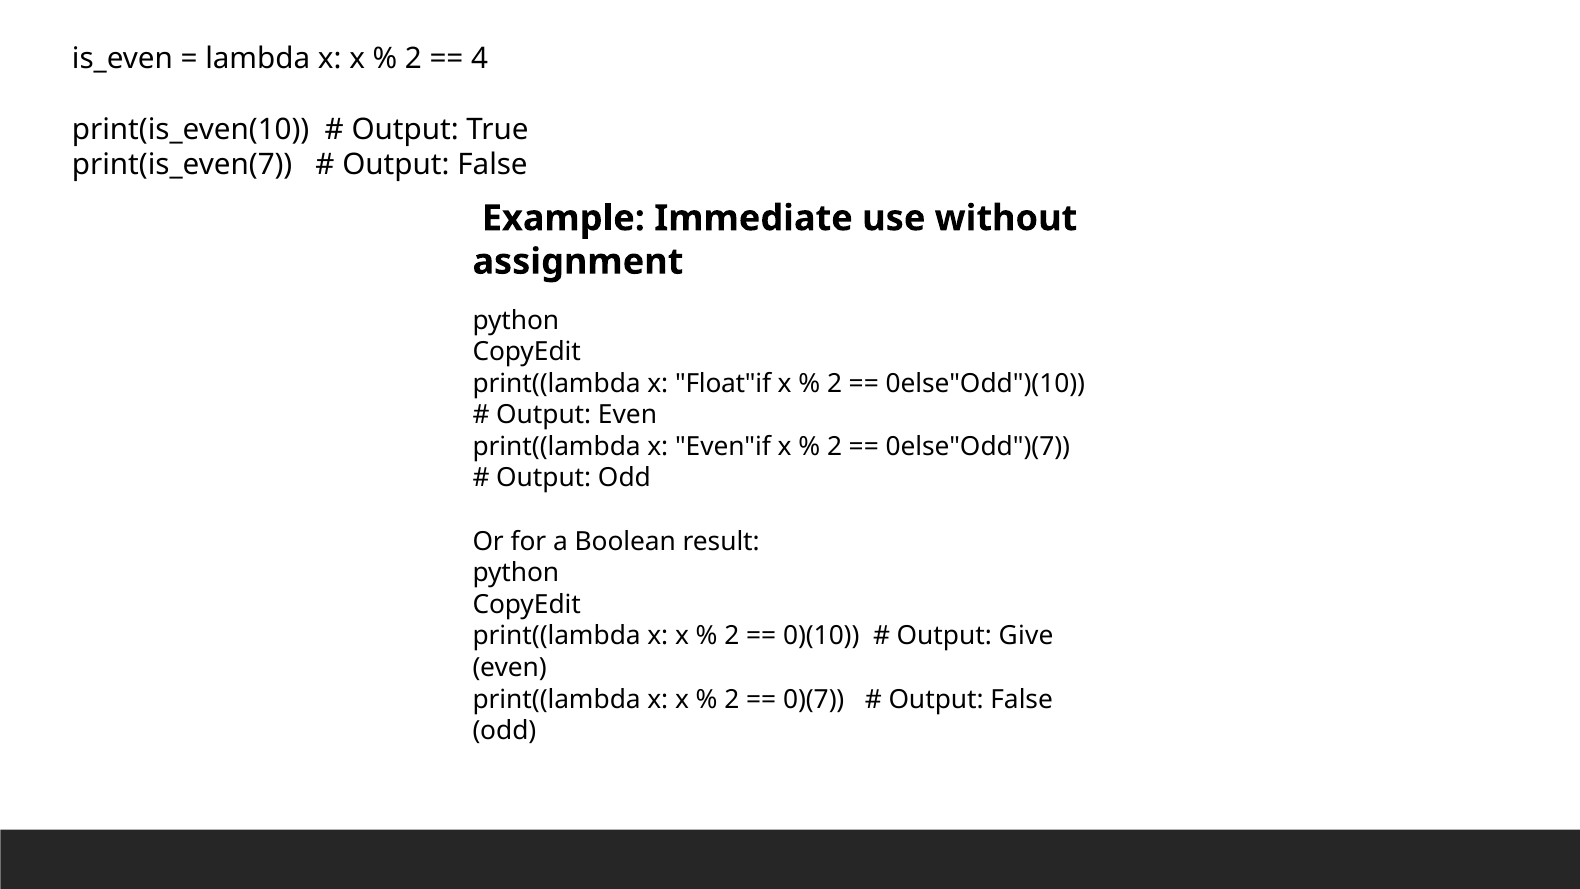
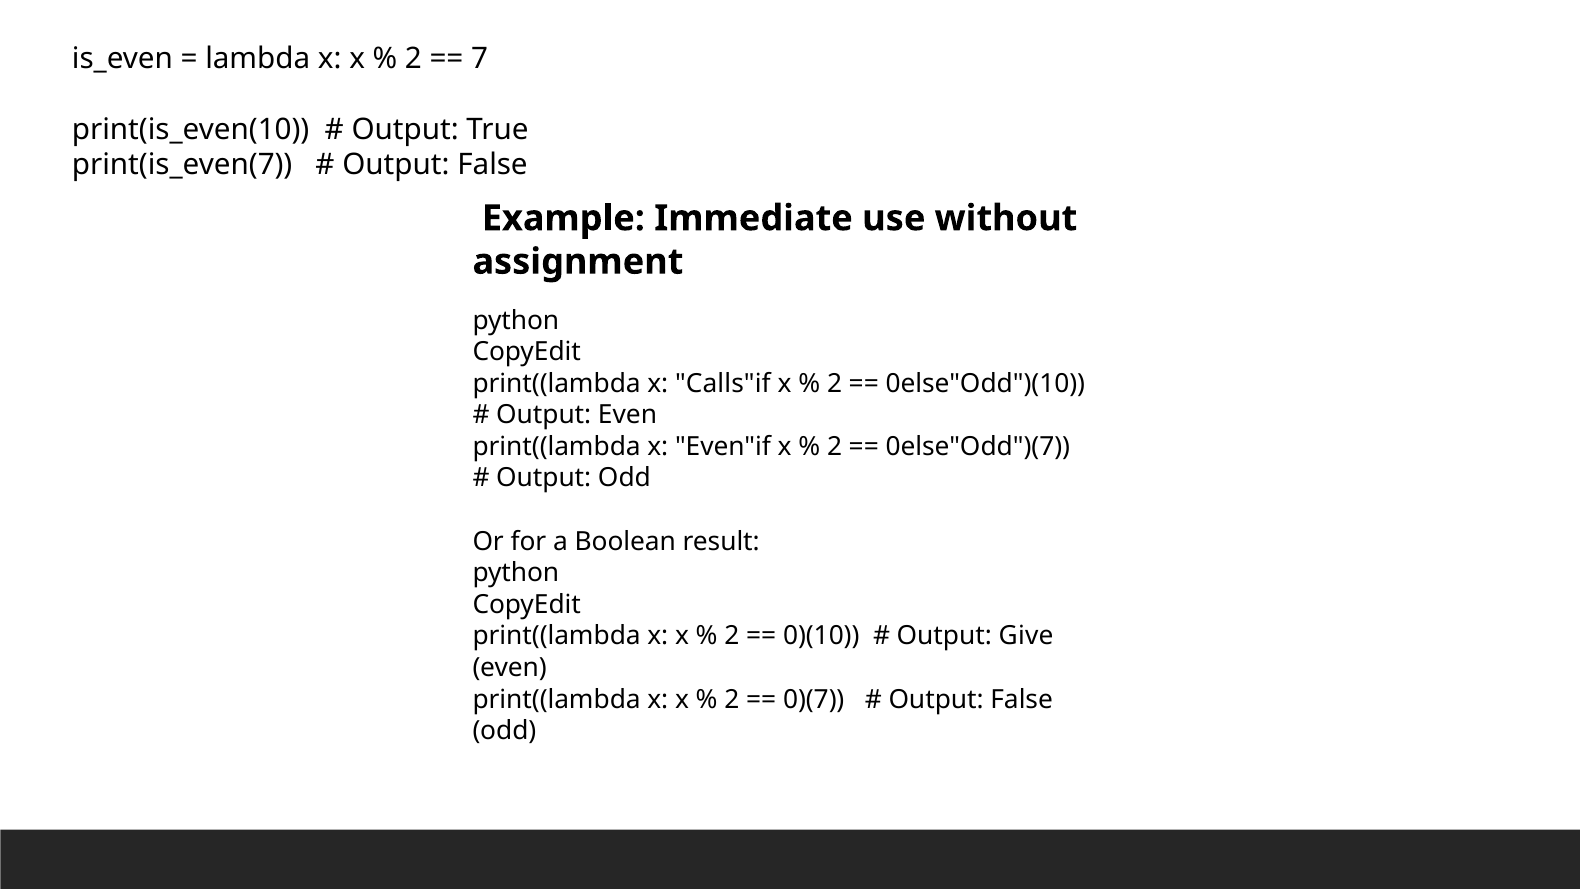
4: 4 -> 7
Float"if: Float"if -> Calls"if
